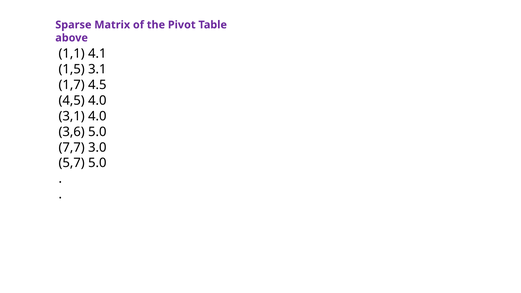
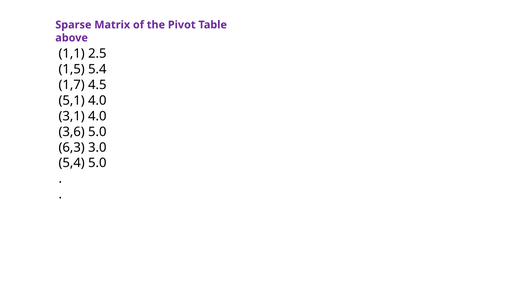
4.1: 4.1 -> 2.5
3.1: 3.1 -> 5.4
4,5: 4,5 -> 5,1
7,7: 7,7 -> 6,3
5,7: 5,7 -> 5,4
